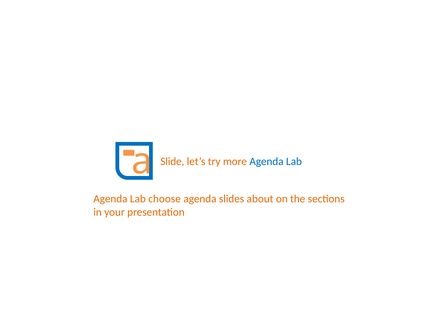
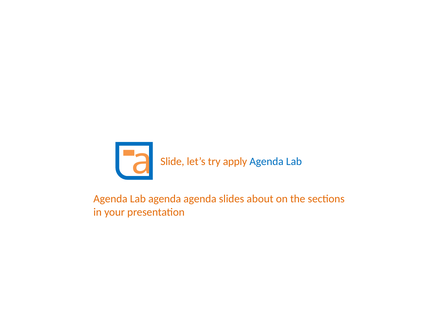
more: more -> apply
choose at (165, 199): choose -> agenda
